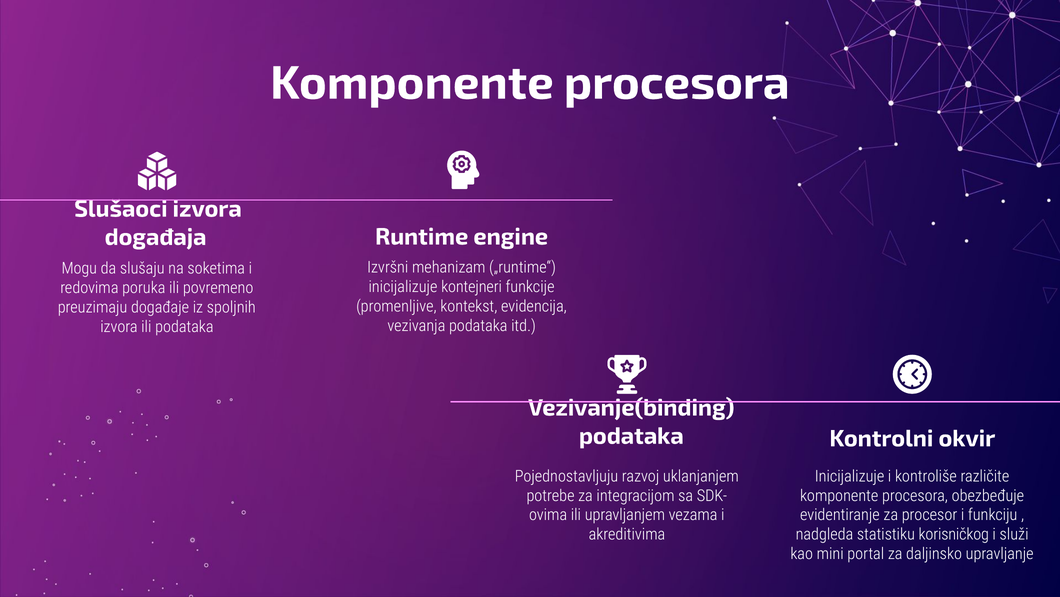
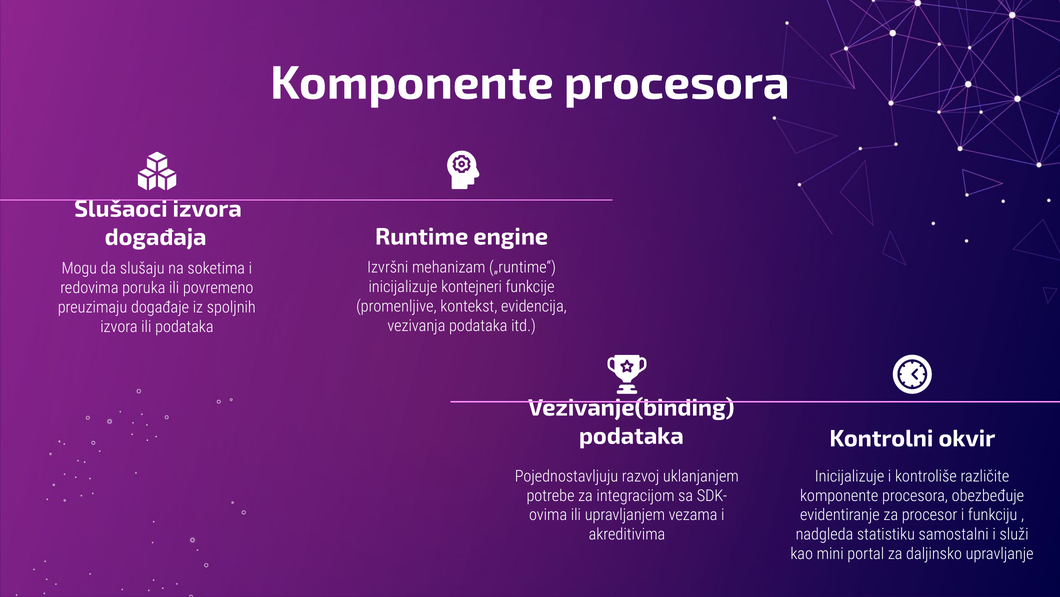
korisničkog: korisničkog -> samostalni
